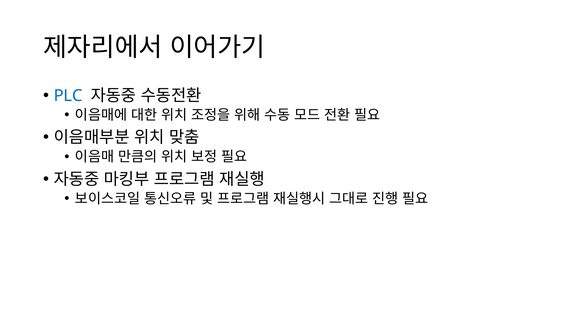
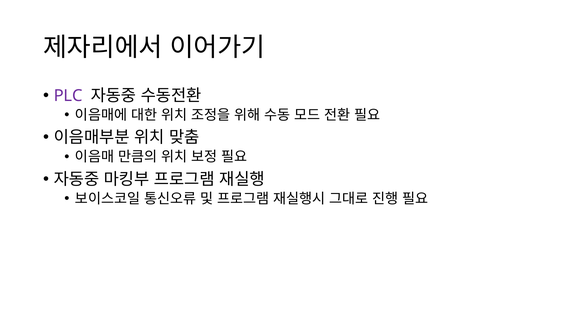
PLC colour: blue -> purple
